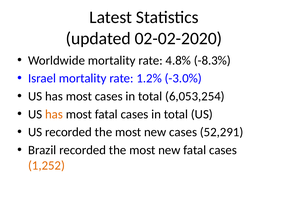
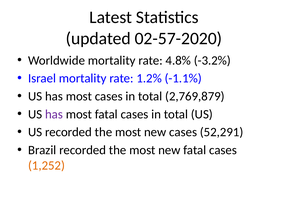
02-02-2020: 02-02-2020 -> 02-57-2020
-8.3%: -8.3% -> -3.2%
-3.0%: -3.0% -> -1.1%
6,053,254: 6,053,254 -> 2,769,879
has at (54, 114) colour: orange -> purple
